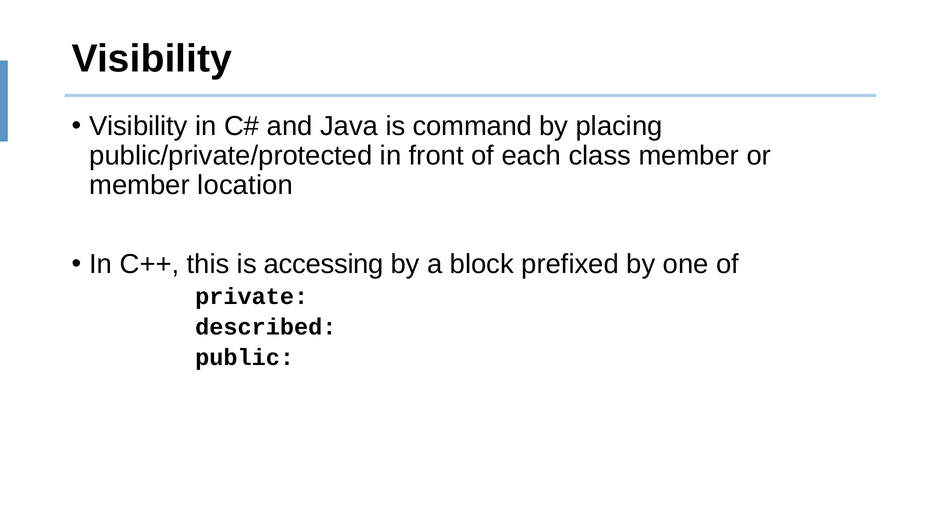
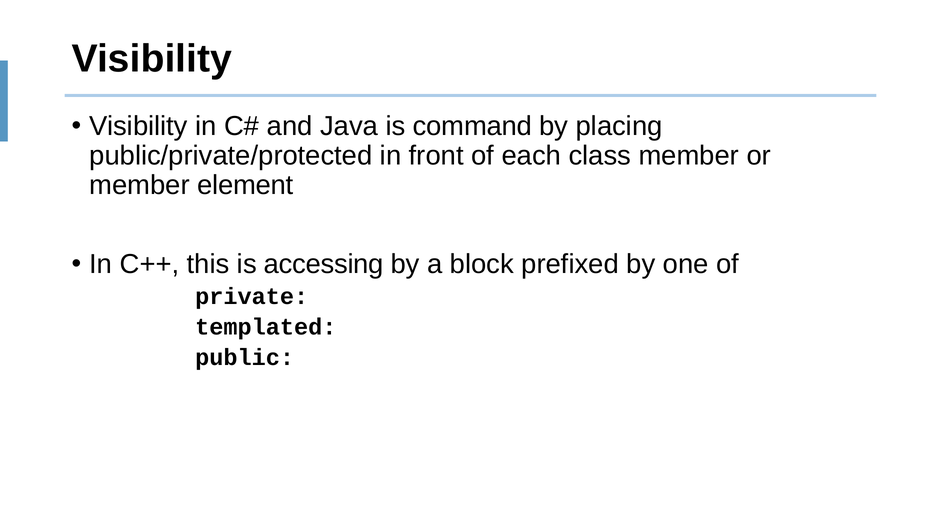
location: location -> element
described: described -> templated
